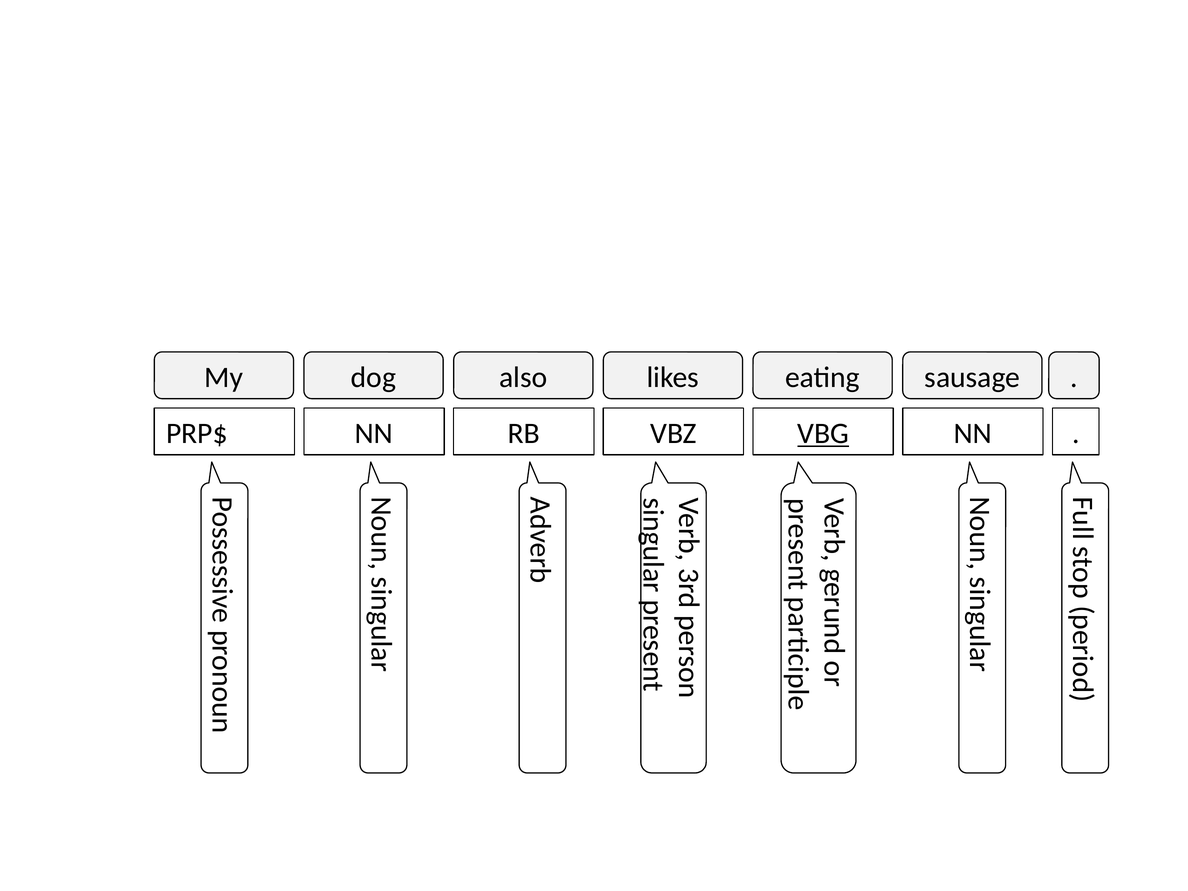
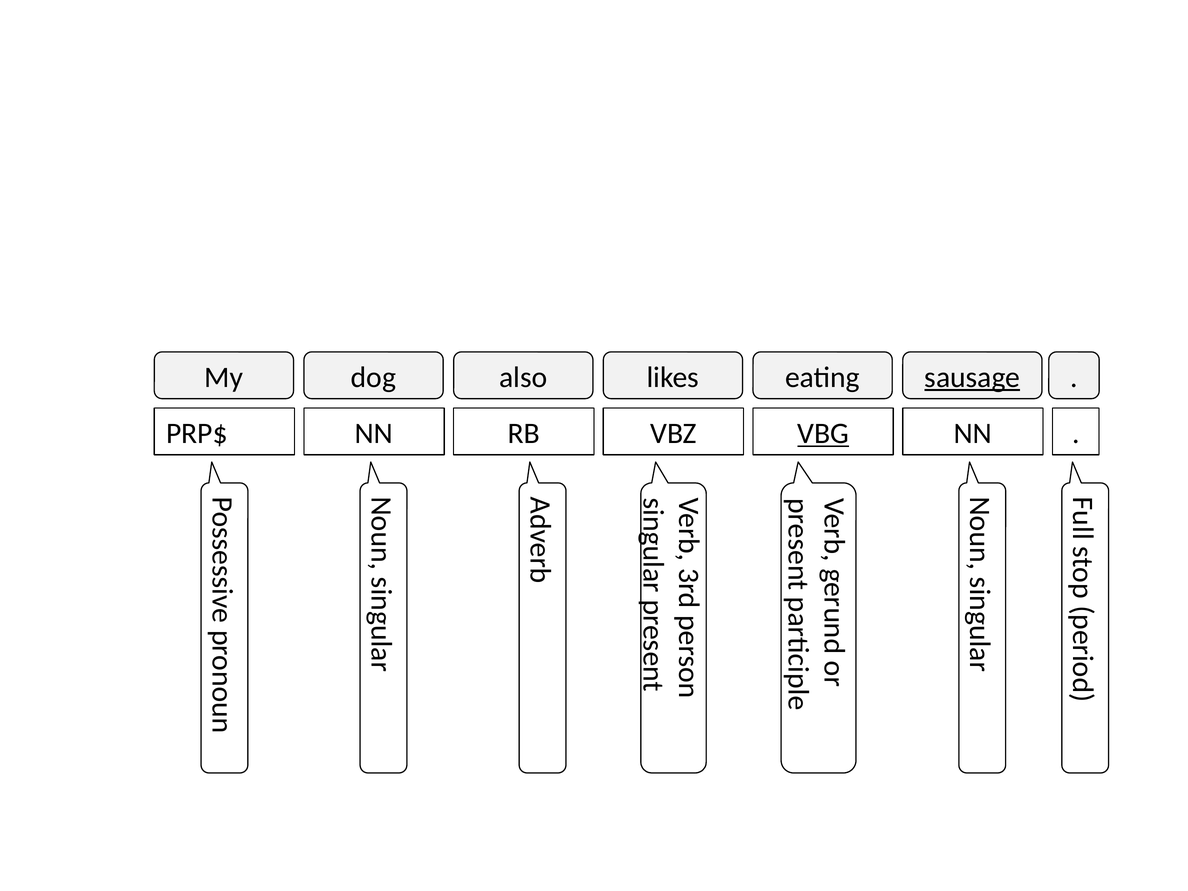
sausage underline: none -> present
